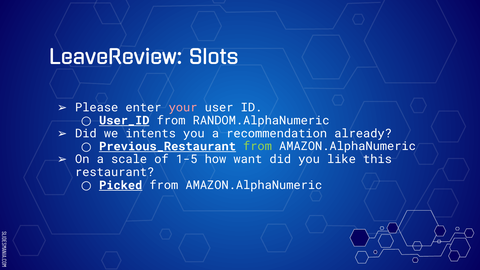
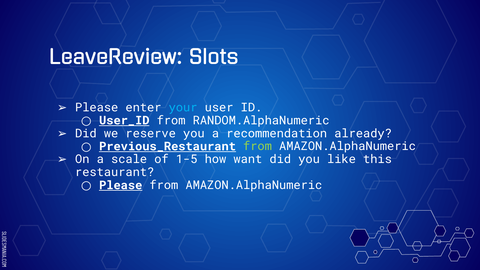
your colour: pink -> light blue
intents: intents -> reserve
Picked at (121, 185): Picked -> Please
